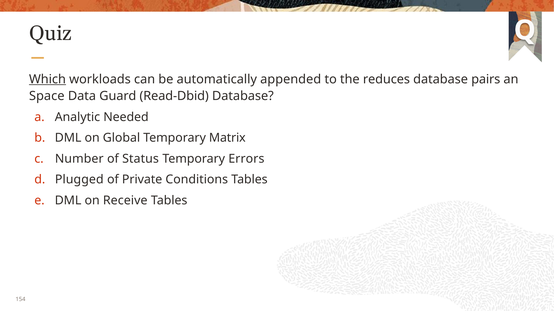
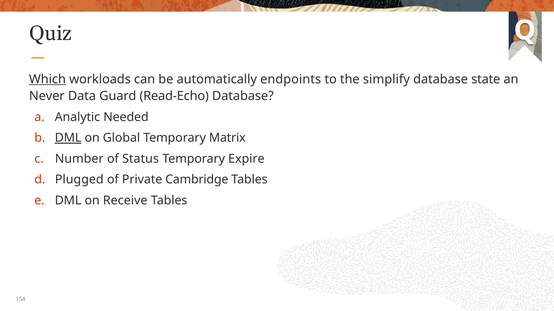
appended: appended -> endpoints
reduces: reduces -> simplify
pairs: pairs -> state
Space: Space -> Never
Read-Dbid: Read-Dbid -> Read-Echo
DML at (68, 138) underline: none -> present
Errors: Errors -> Expire
Conditions: Conditions -> Cambridge
